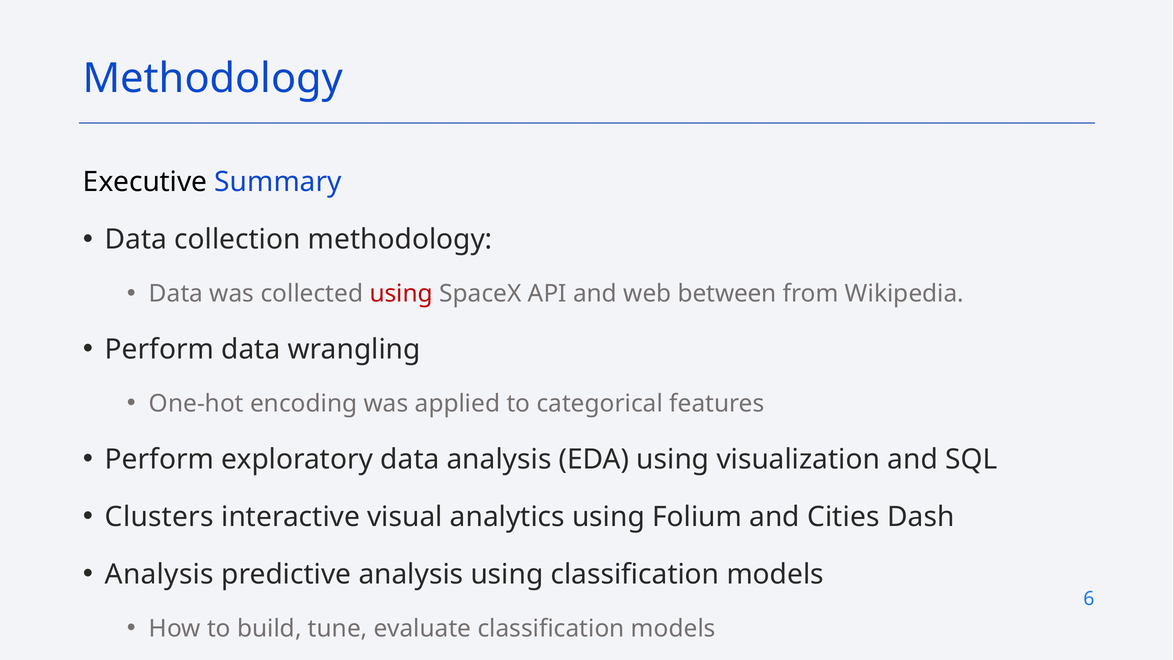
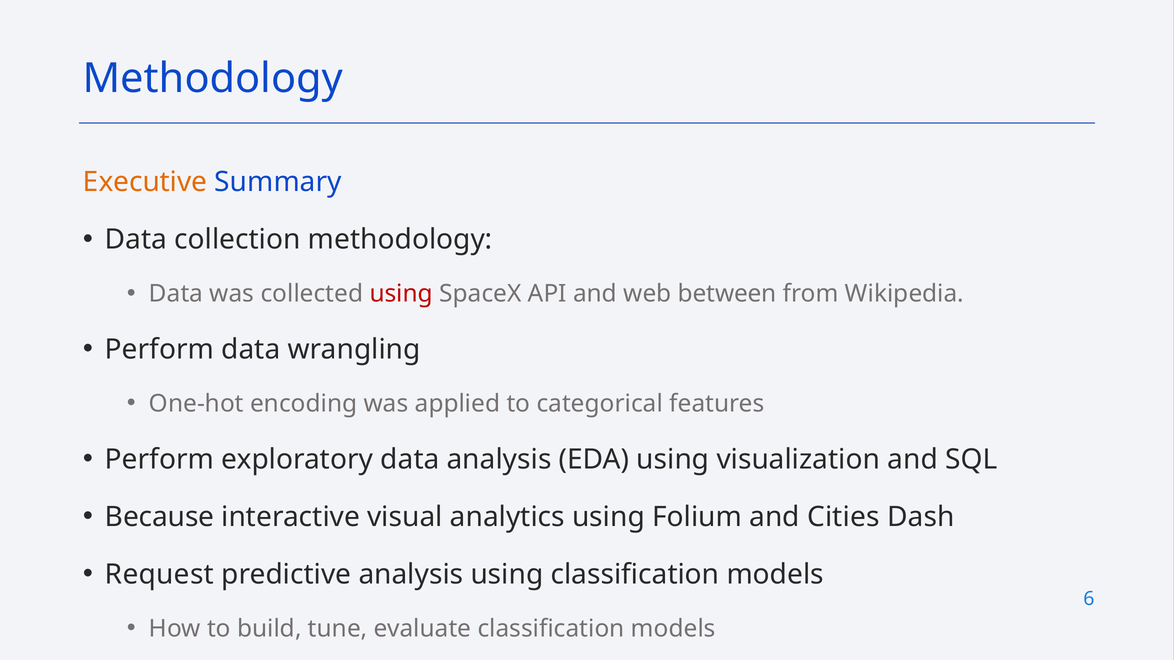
Executive colour: black -> orange
Clusters: Clusters -> Because
Analysis at (159, 575): Analysis -> Request
